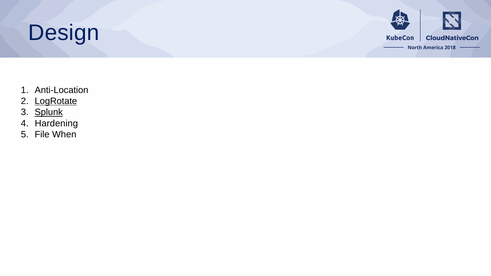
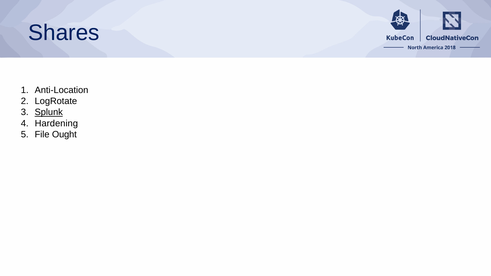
Design: Design -> Shares
LogRotate underline: present -> none
When: When -> Ought
